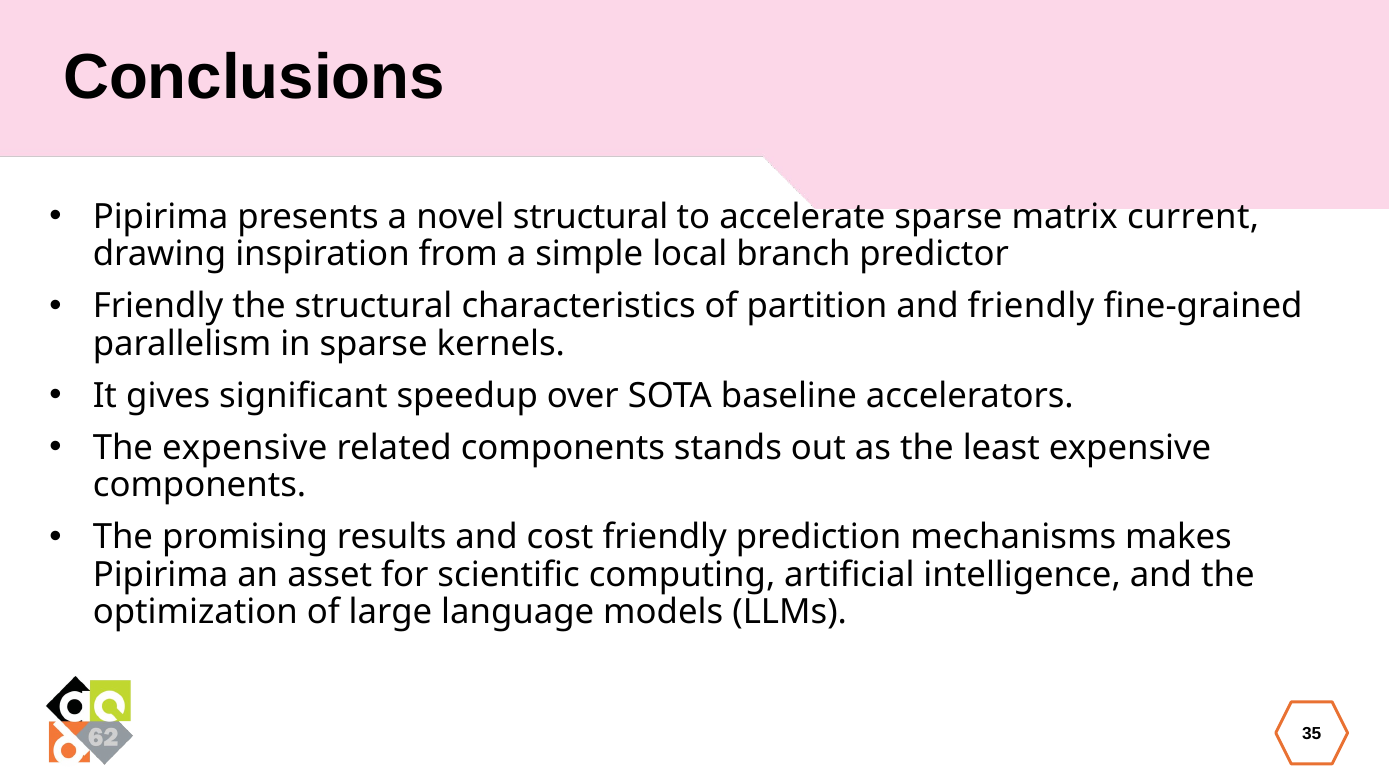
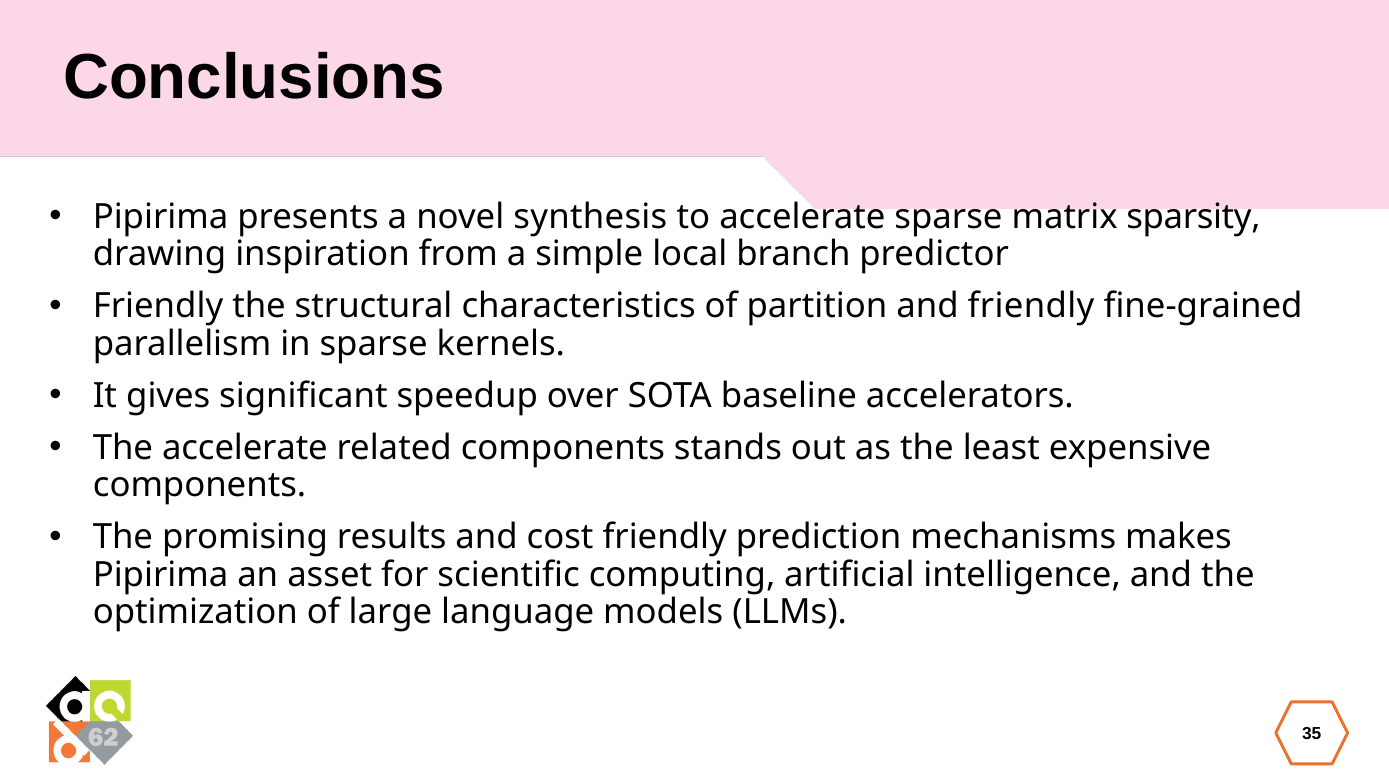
novel structural: structural -> synthesis
current: current -> sparsity
The expensive: expensive -> accelerate
